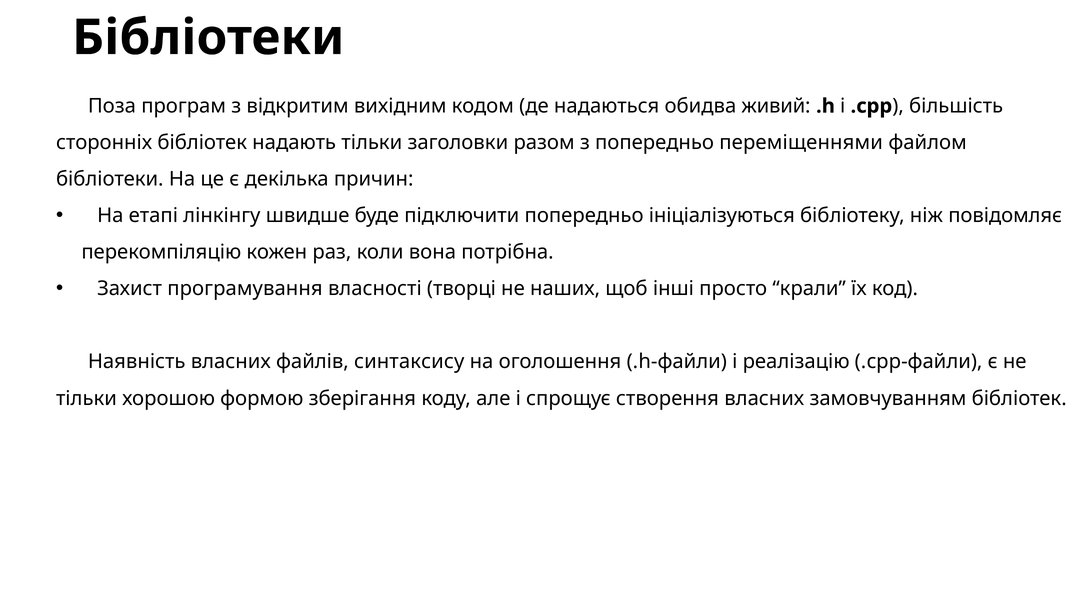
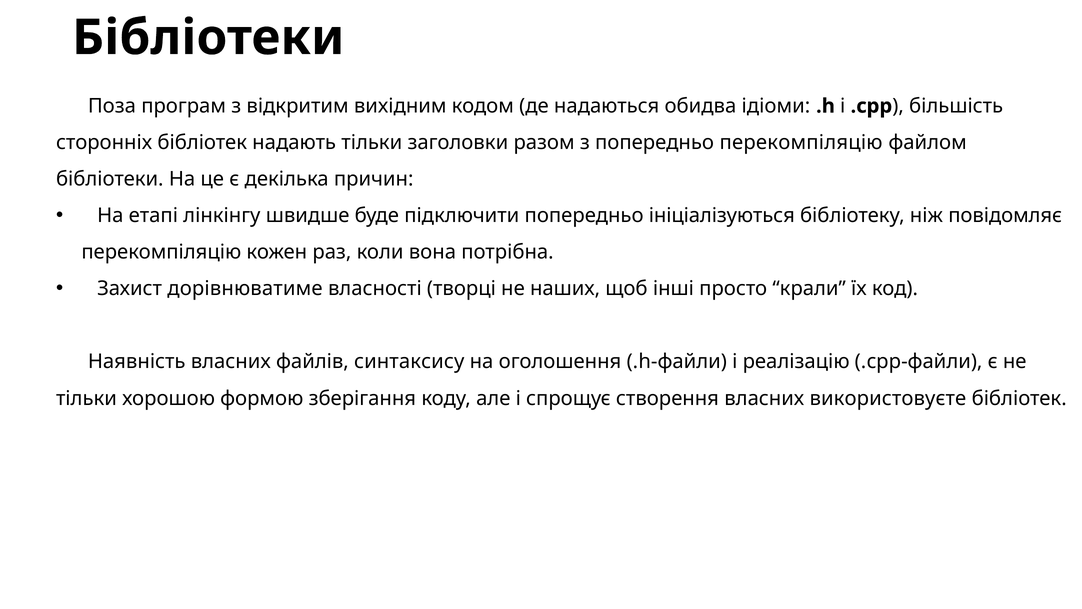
живий: живий -> ідіоми
попередньо переміщеннями: переміщеннями -> перекомпіляцію
програмування: програмування -> дорівнюватиме
замовчуванням: замовчуванням -> використовуєте
